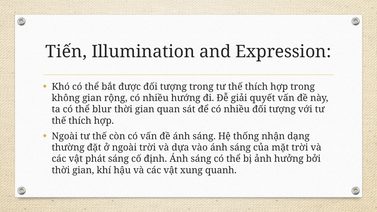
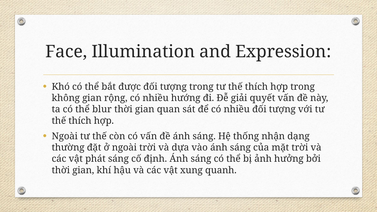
Tiến: Tiến -> Face
